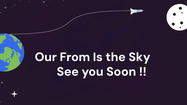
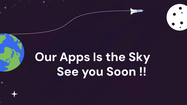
From: From -> Apps
